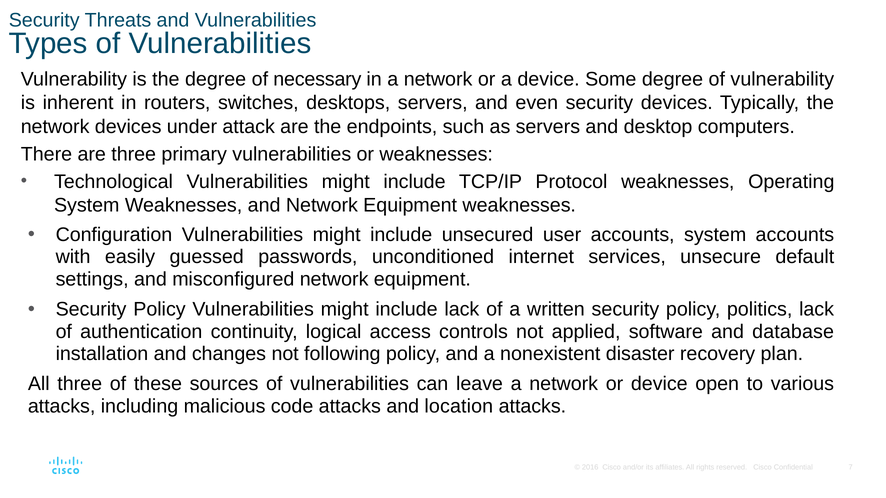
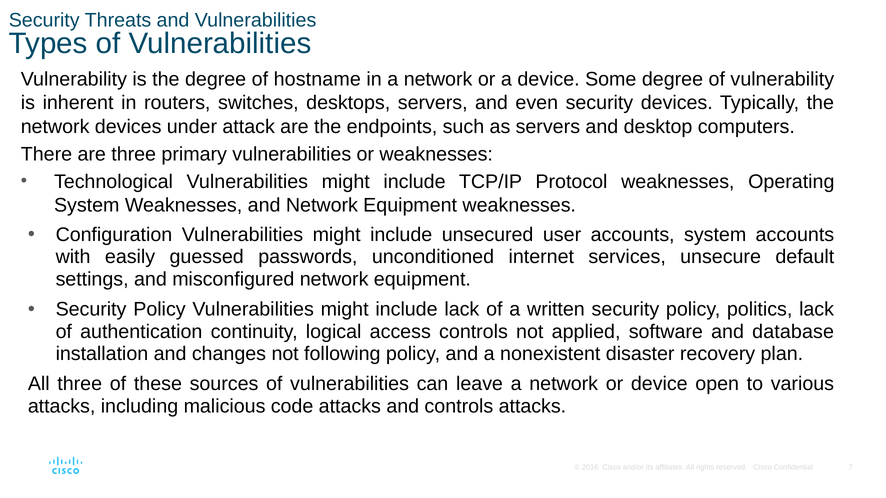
necessary: necessary -> hostname
and location: location -> controls
